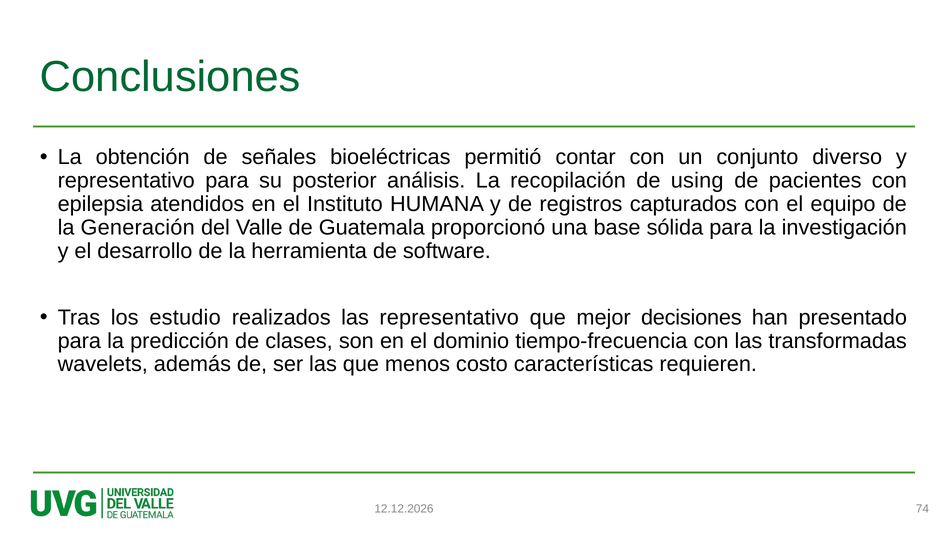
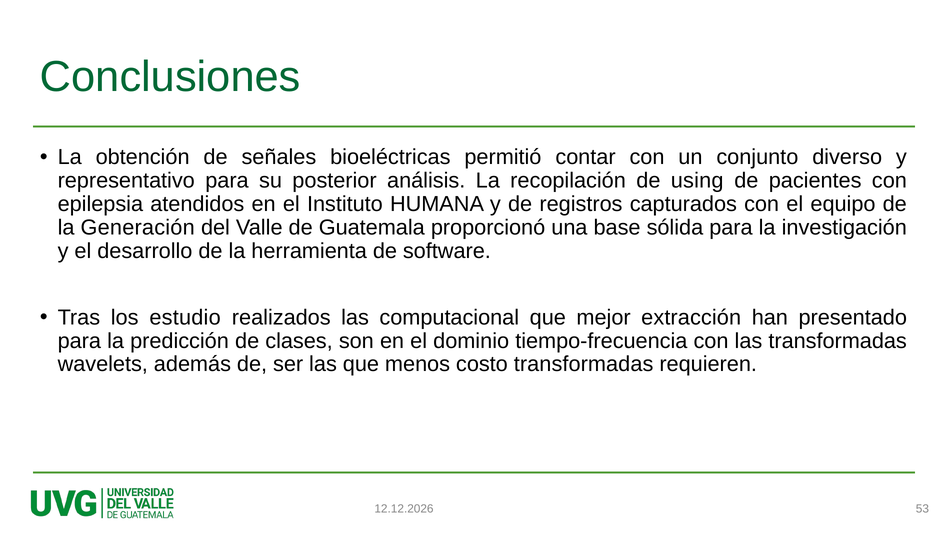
las representativo: representativo -> computacional
decisiones: decisiones -> extracción
costo características: características -> transformadas
74: 74 -> 53
